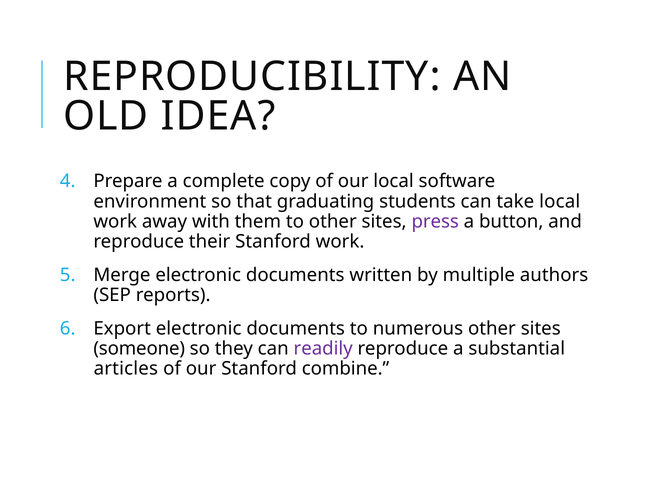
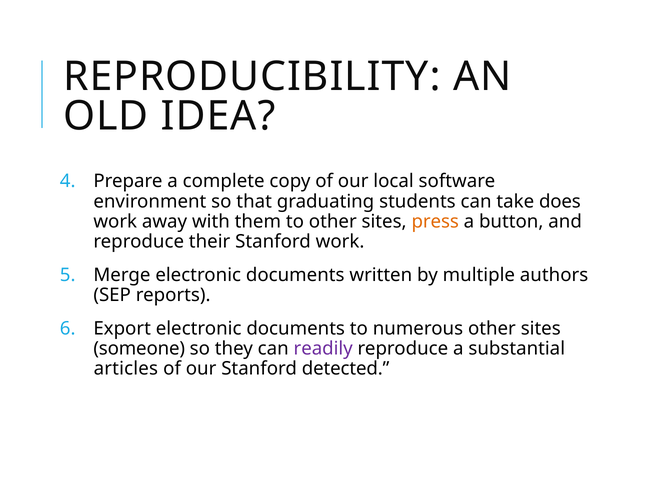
take local: local -> does
press colour: purple -> orange
combine: combine -> detected
